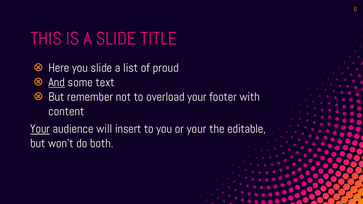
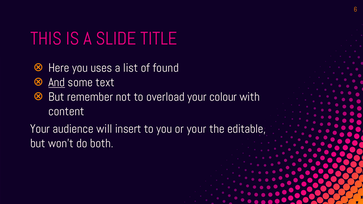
you slide: slide -> uses
proud: proud -> found
footer: footer -> colour
Your at (40, 129) underline: present -> none
